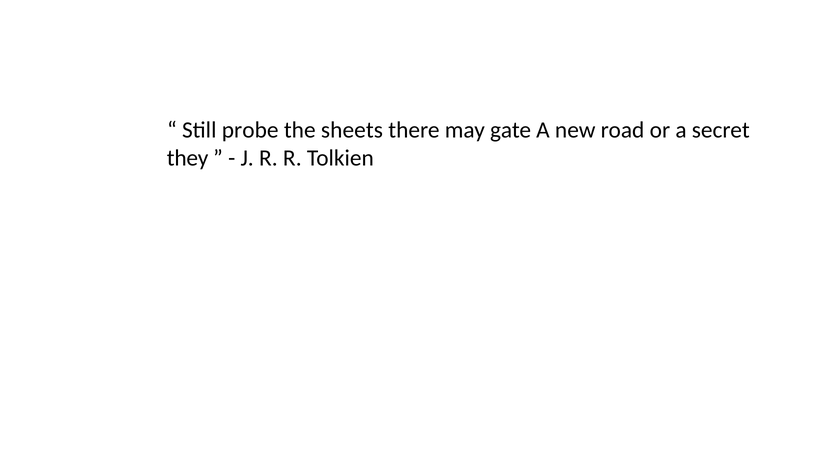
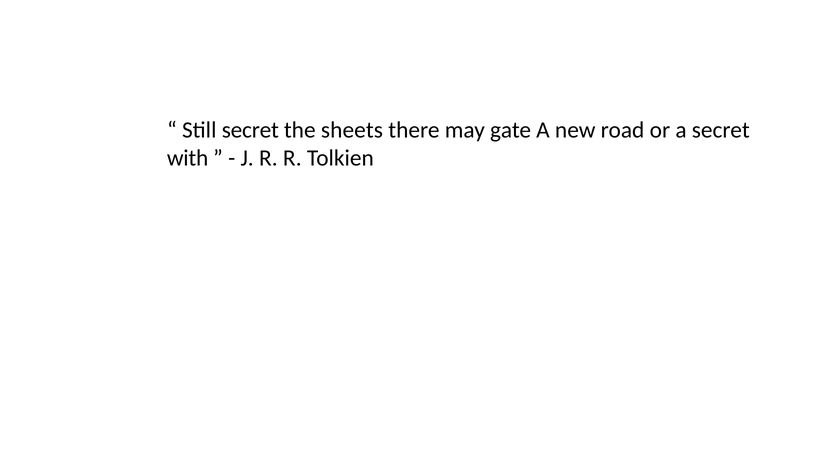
Still probe: probe -> secret
they: they -> with
